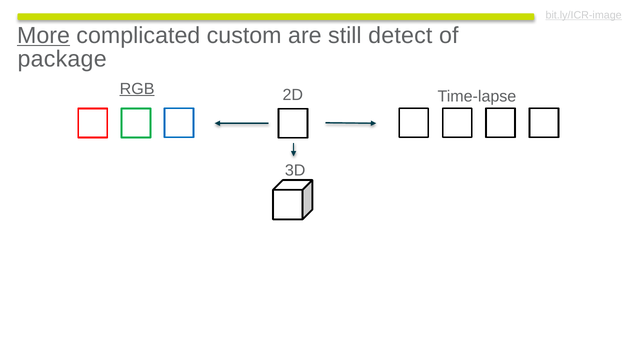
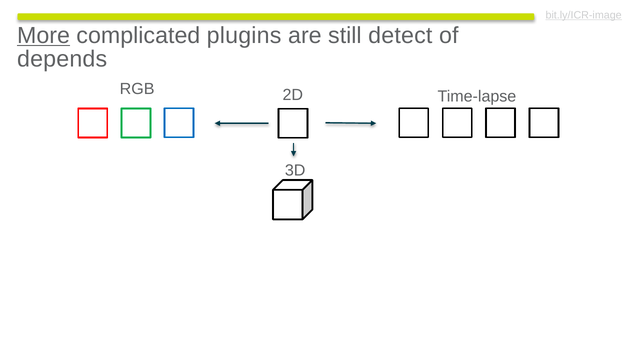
custom: custom -> plugins
package: package -> depends
RGB underline: present -> none
